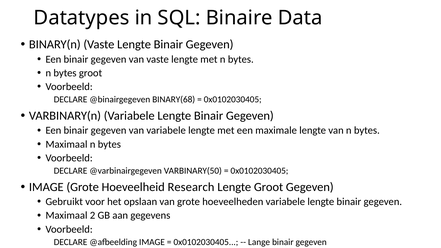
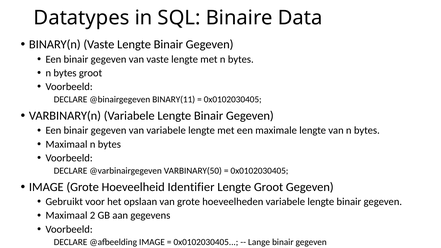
BINARY(68: BINARY(68 -> BINARY(11
Research: Research -> Identifier
